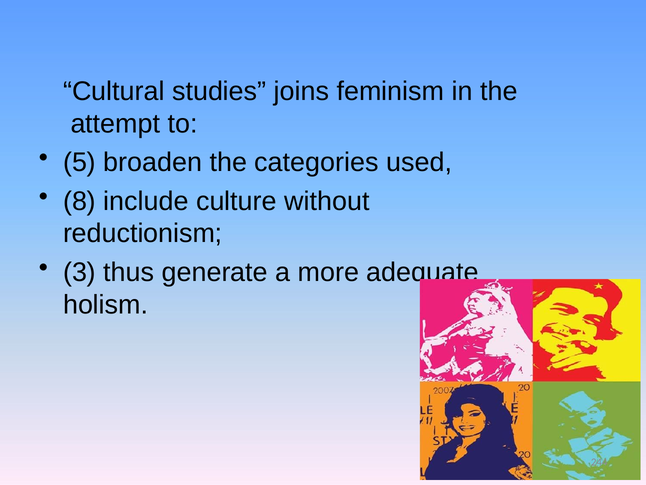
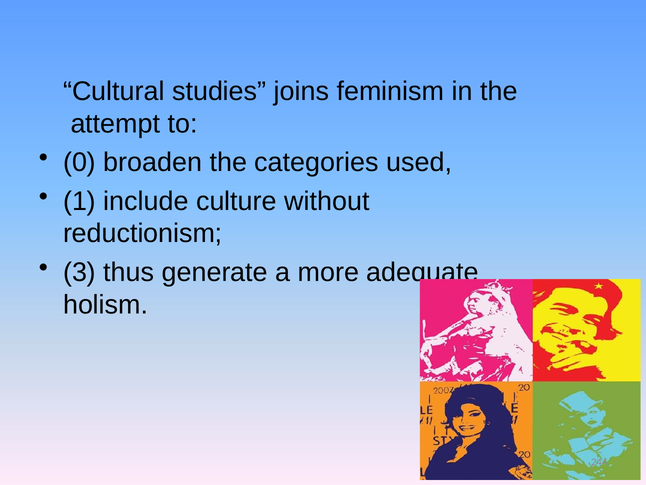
5: 5 -> 0
8: 8 -> 1
